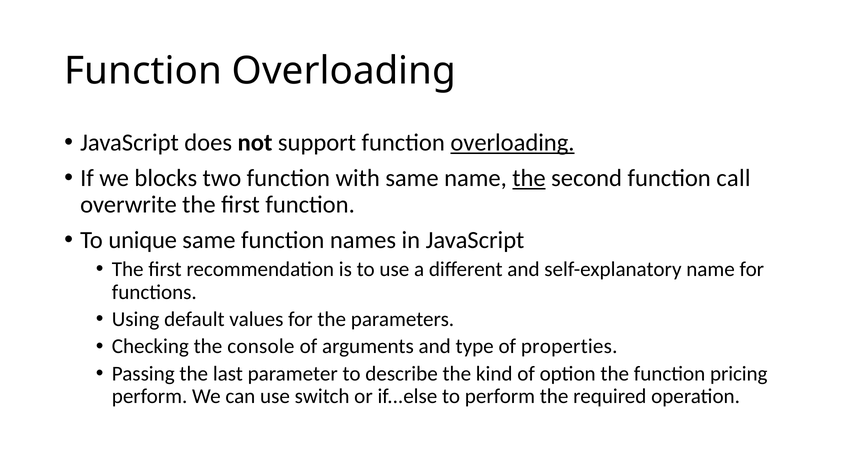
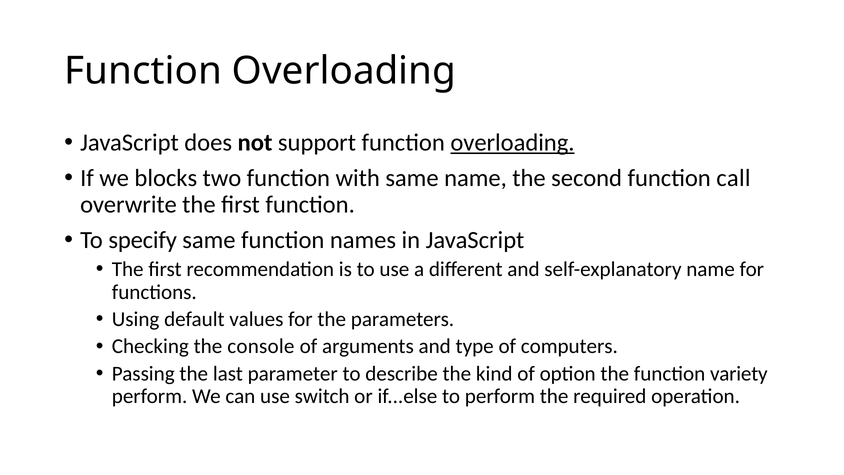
the at (529, 178) underline: present -> none
unique: unique -> specify
properties: properties -> computers
pricing: pricing -> variety
